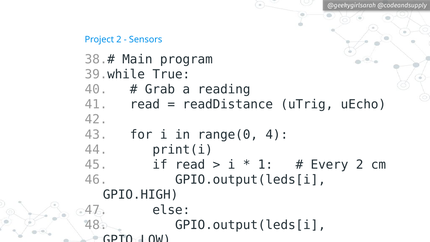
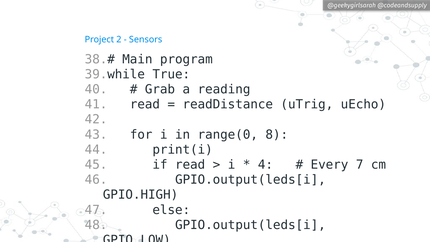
4: 4 -> 8
1: 1 -> 4
Every 2: 2 -> 7
